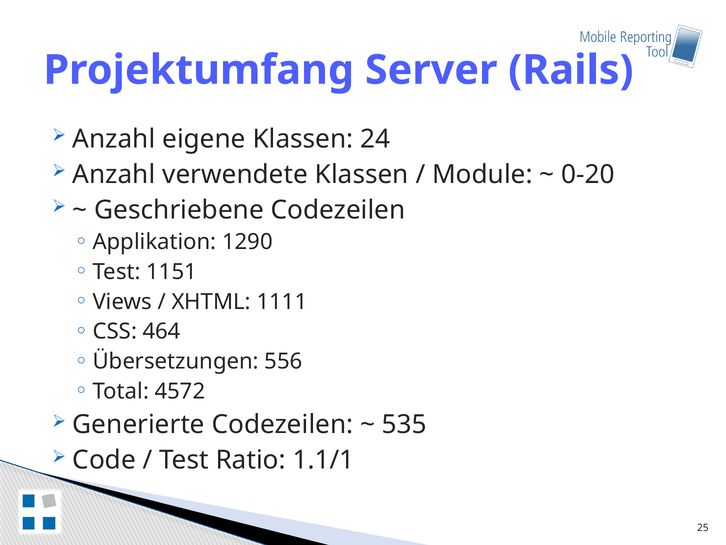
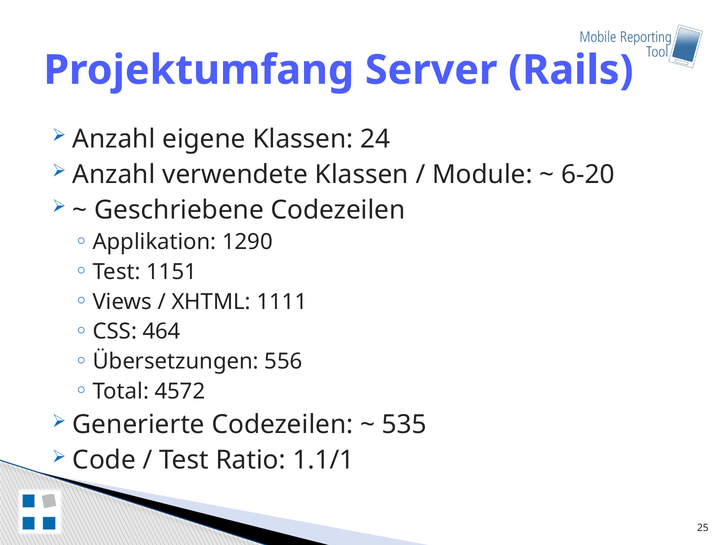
0-20: 0-20 -> 6-20
